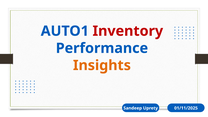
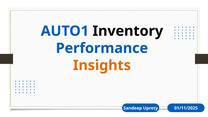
Inventory colour: red -> black
